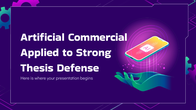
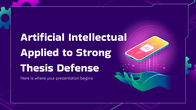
Commercial: Commercial -> Intellectual
